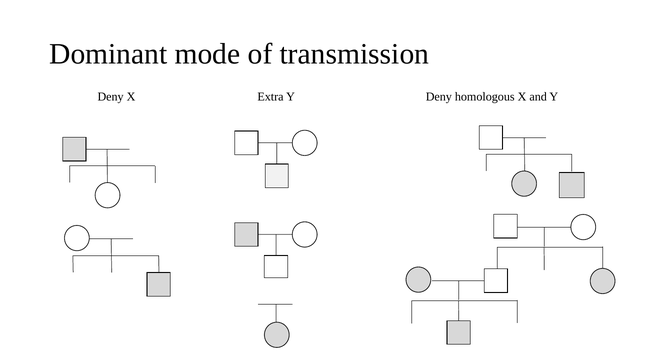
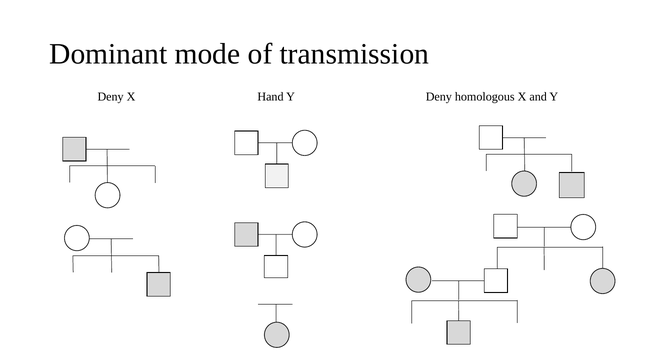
Extra: Extra -> Hand
